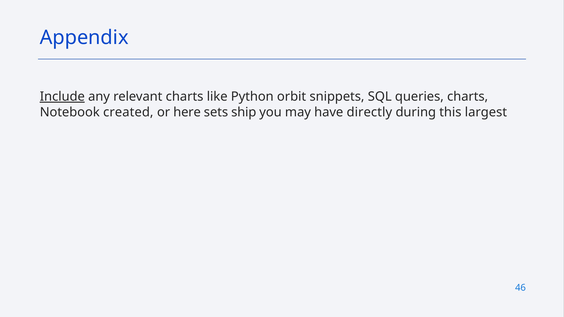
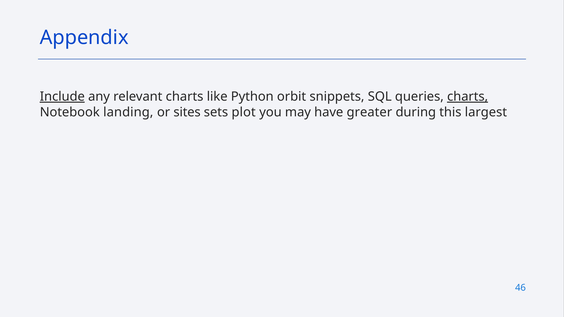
charts at (468, 97) underline: none -> present
created: created -> landing
here: here -> sites
ship: ship -> plot
directly: directly -> greater
